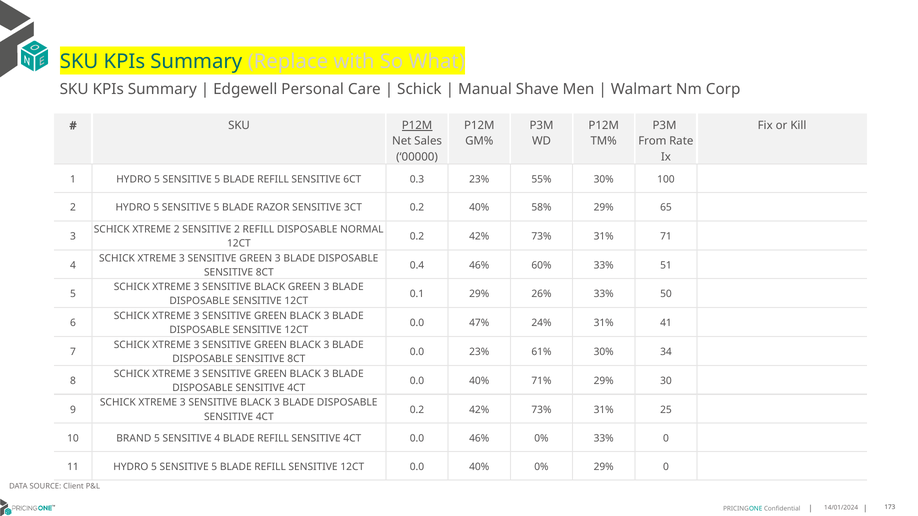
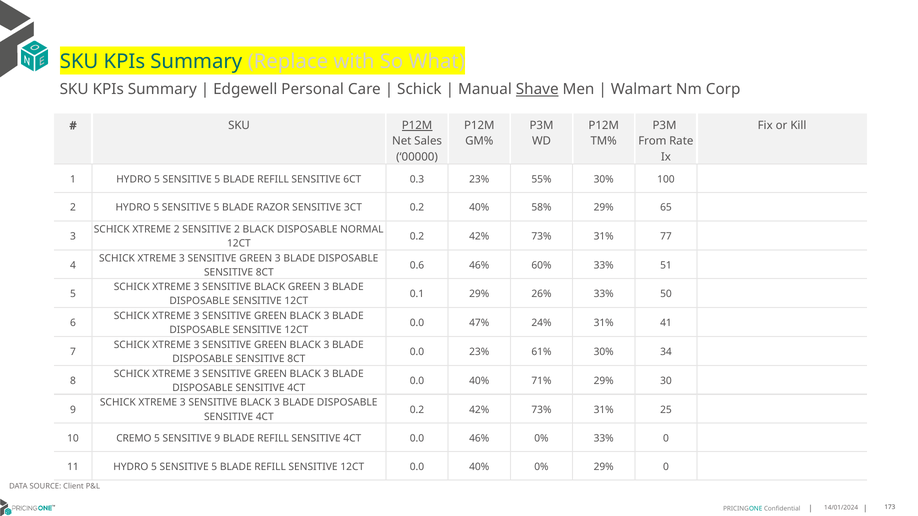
Shave underline: none -> present
2 REFILL: REFILL -> BLACK
71: 71 -> 77
0.4: 0.4 -> 0.6
BRAND: BRAND -> CREMO
SENSITIVE 4: 4 -> 9
